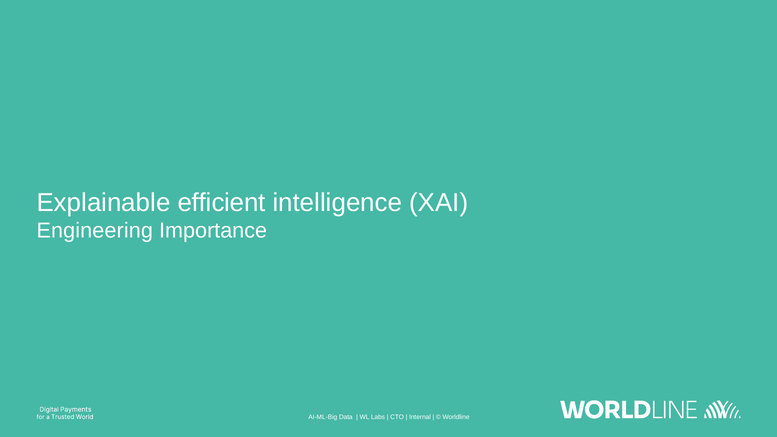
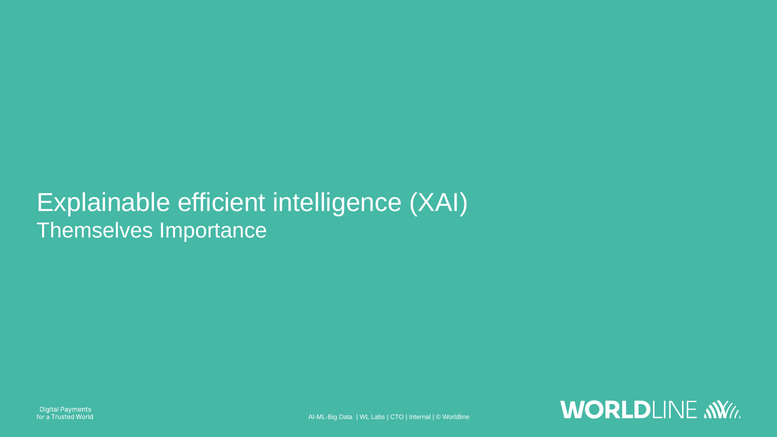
Engineering: Engineering -> Themselves
